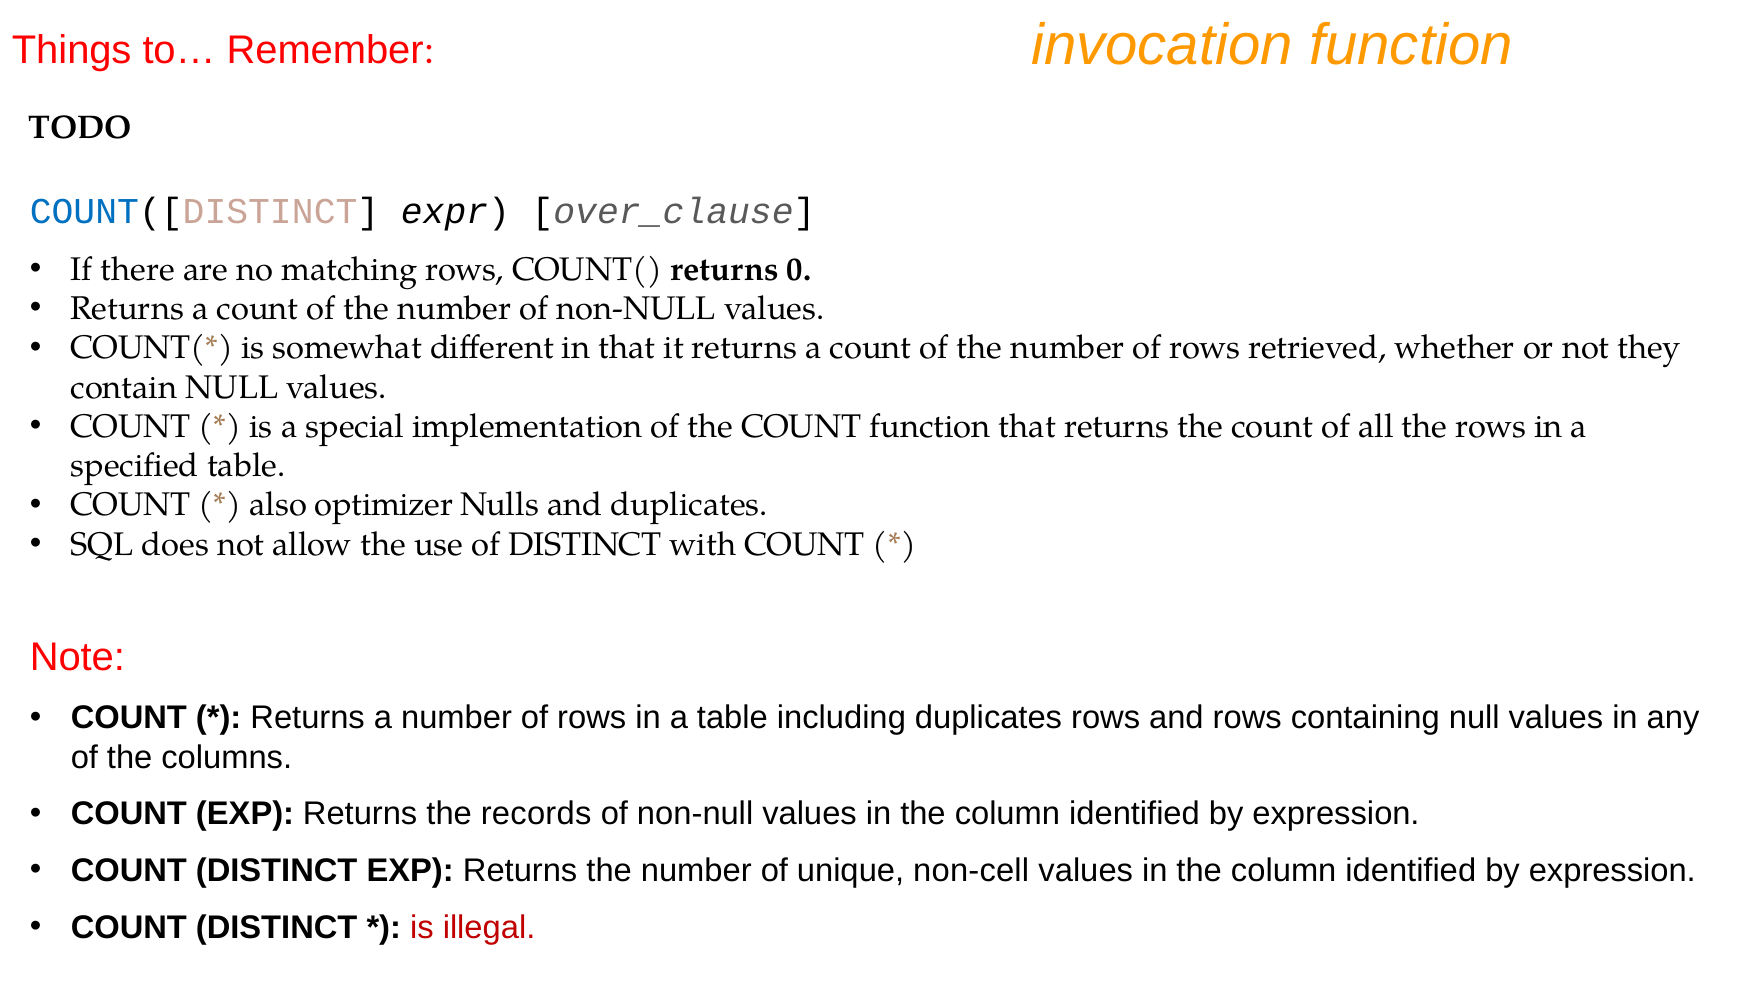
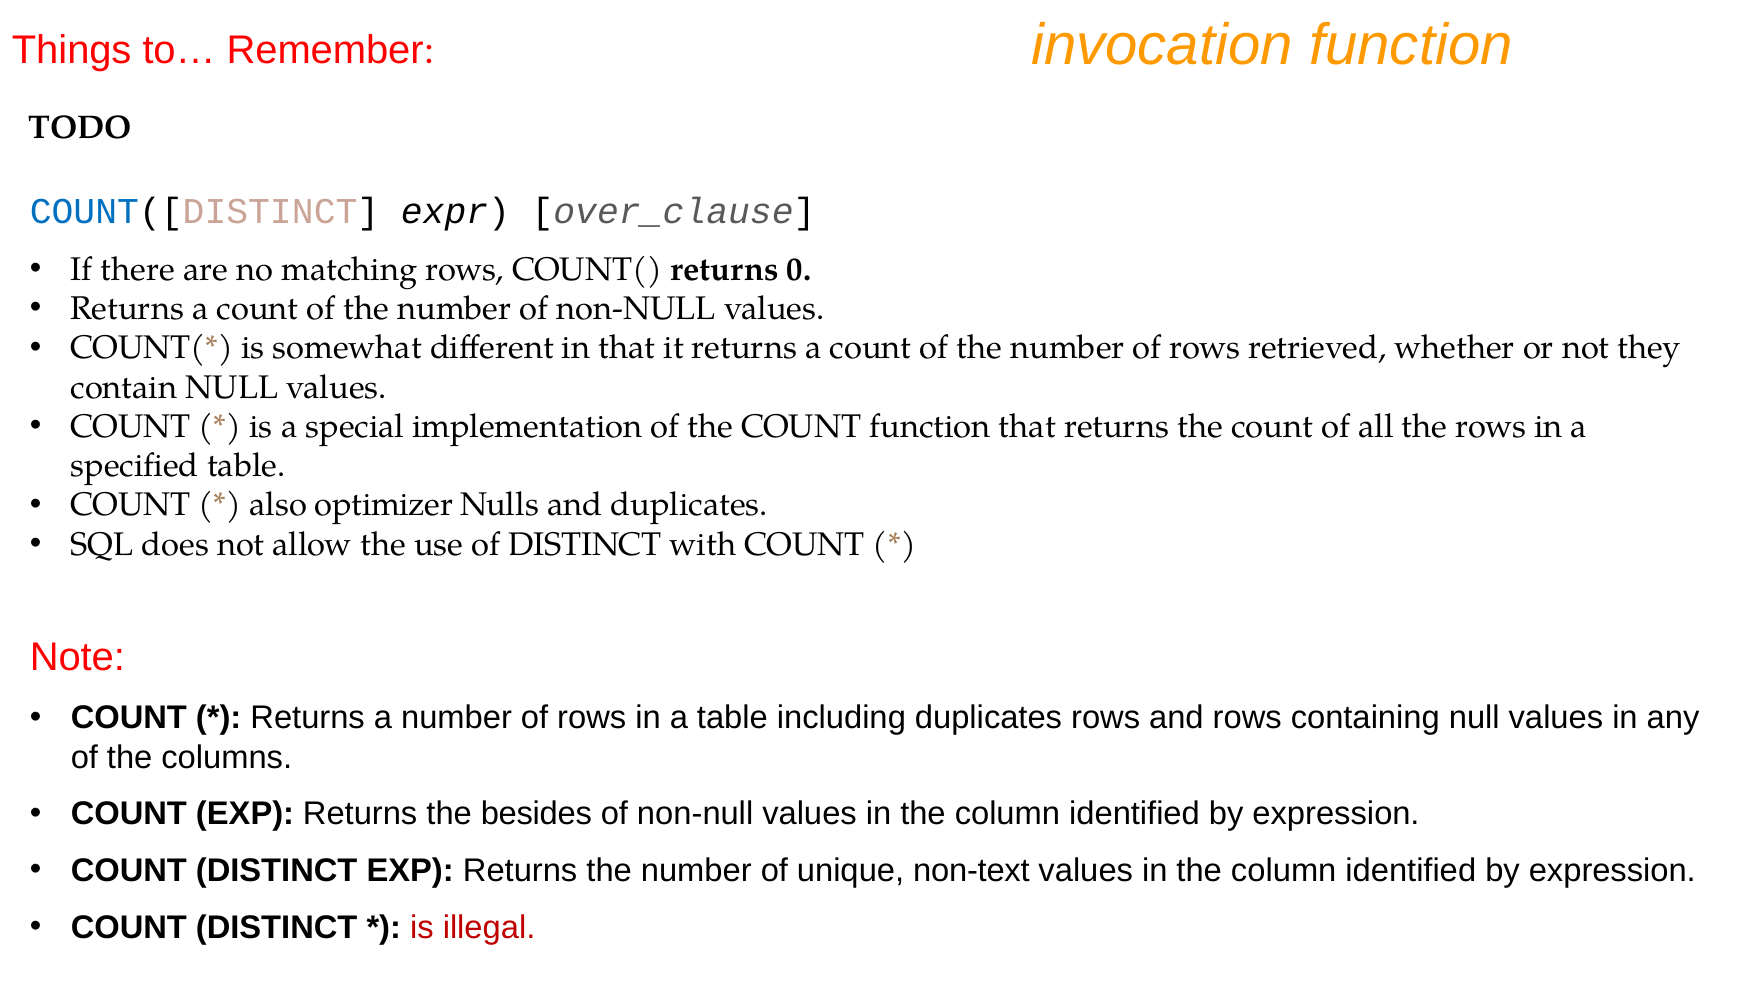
records: records -> besides
non-cell: non-cell -> non-text
